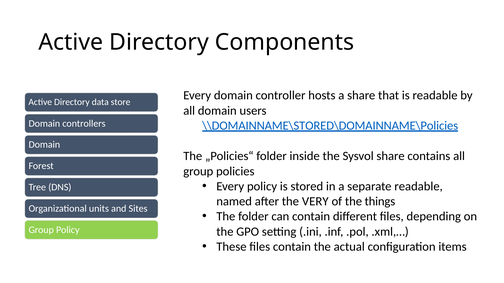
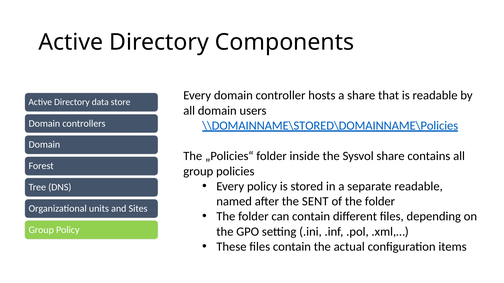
VERY: VERY -> SENT
of the things: things -> folder
